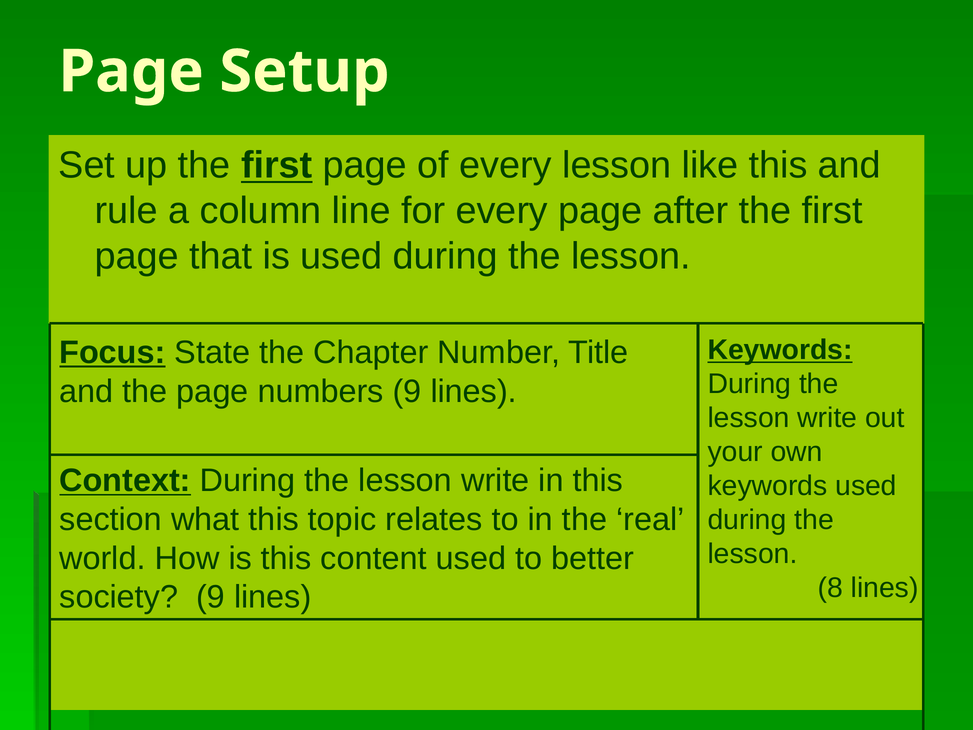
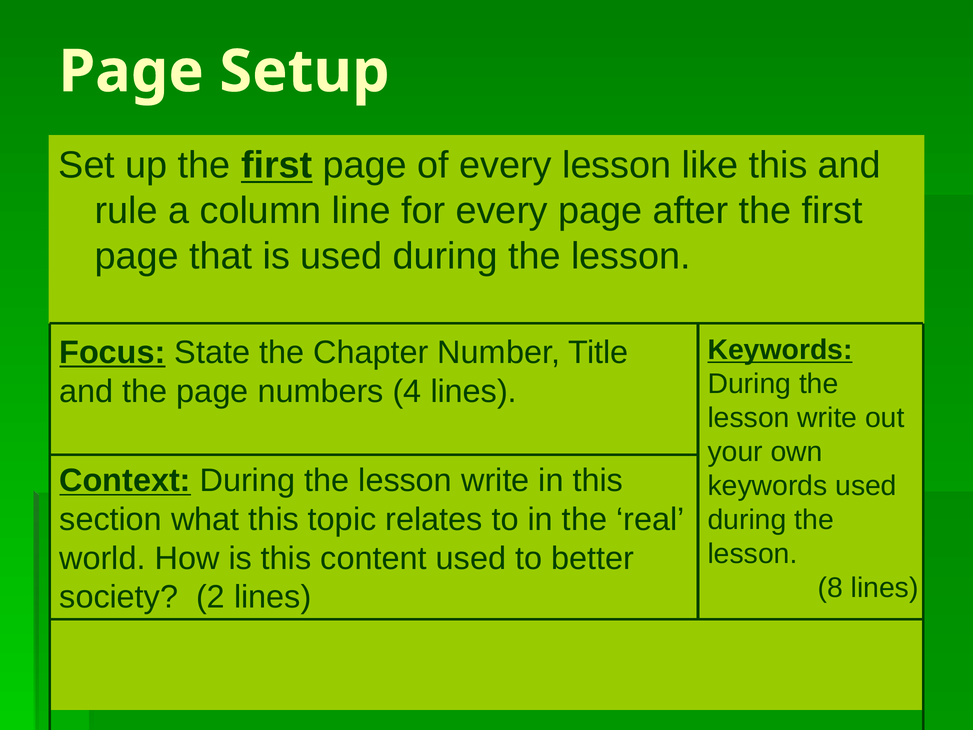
numbers 9: 9 -> 4
society 9: 9 -> 2
